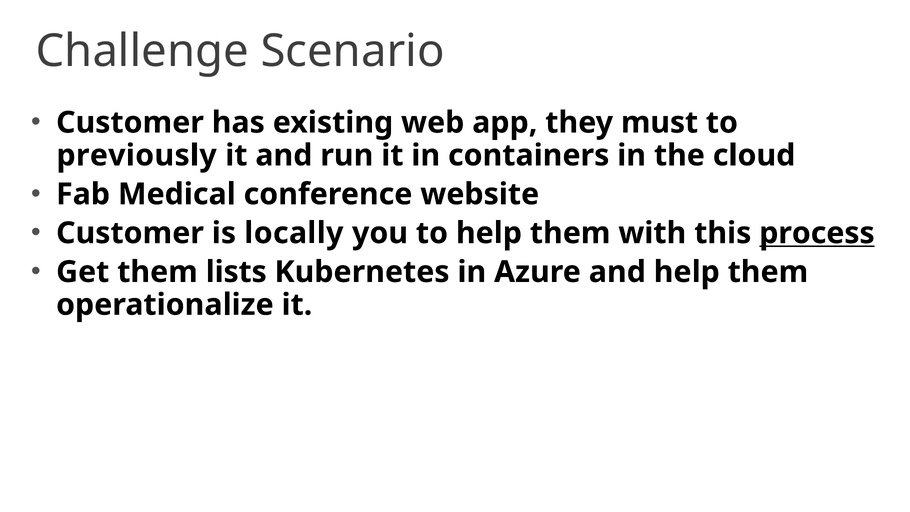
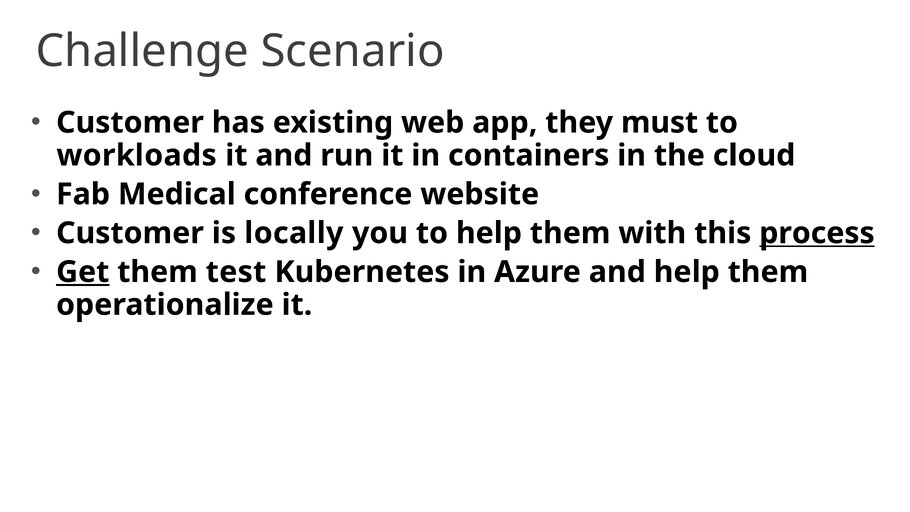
previously: previously -> workloads
Get underline: none -> present
lists: lists -> test
